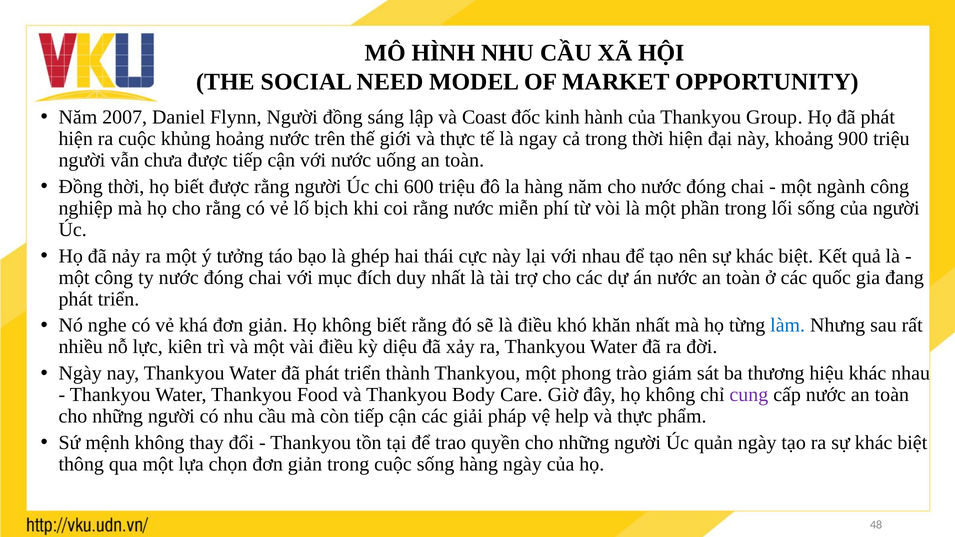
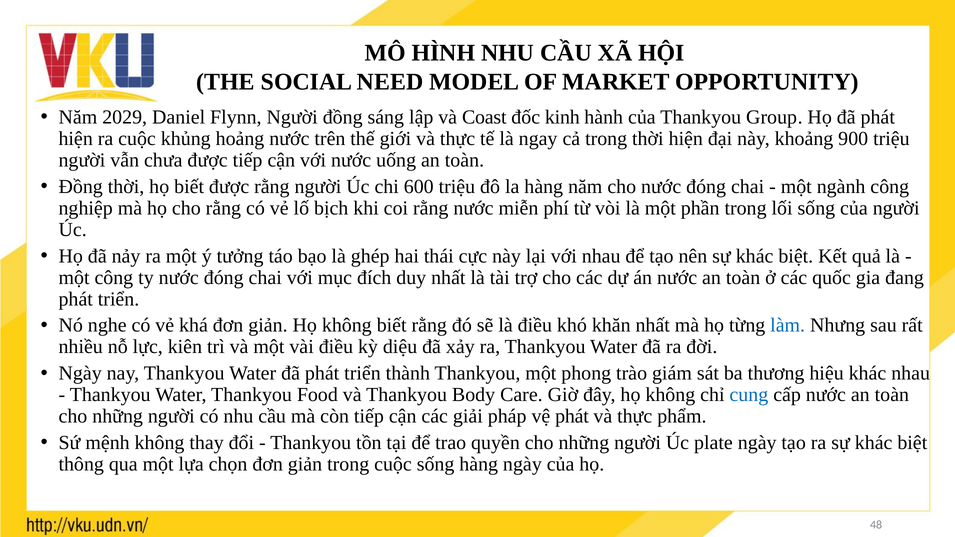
2007: 2007 -> 2029
cung colour: purple -> blue
vệ help: help -> phát
quản: quản -> plate
